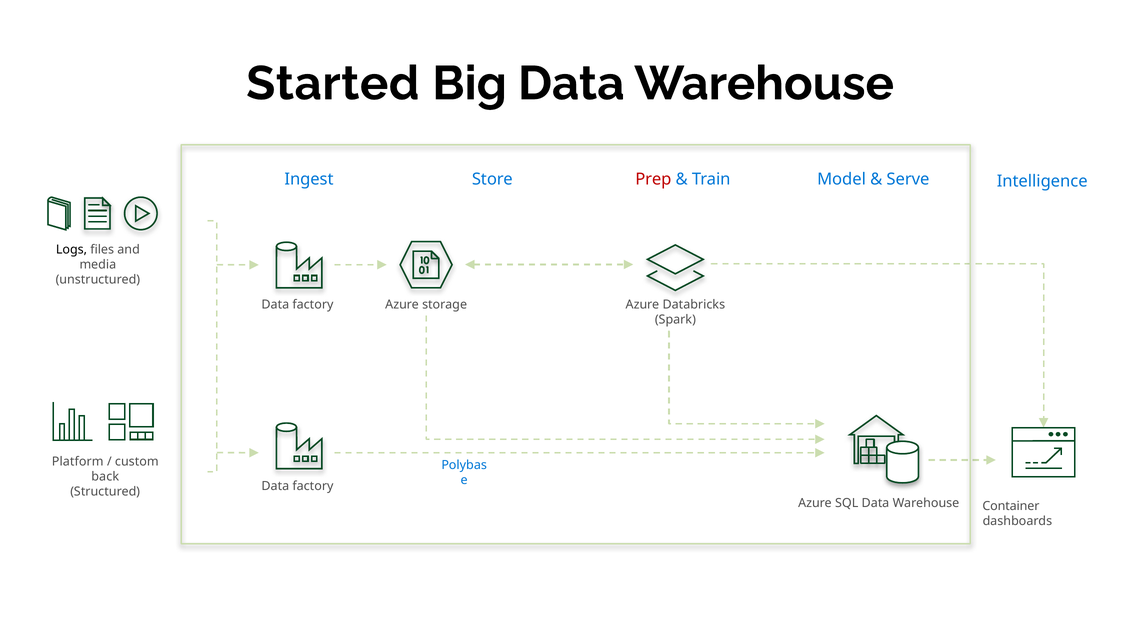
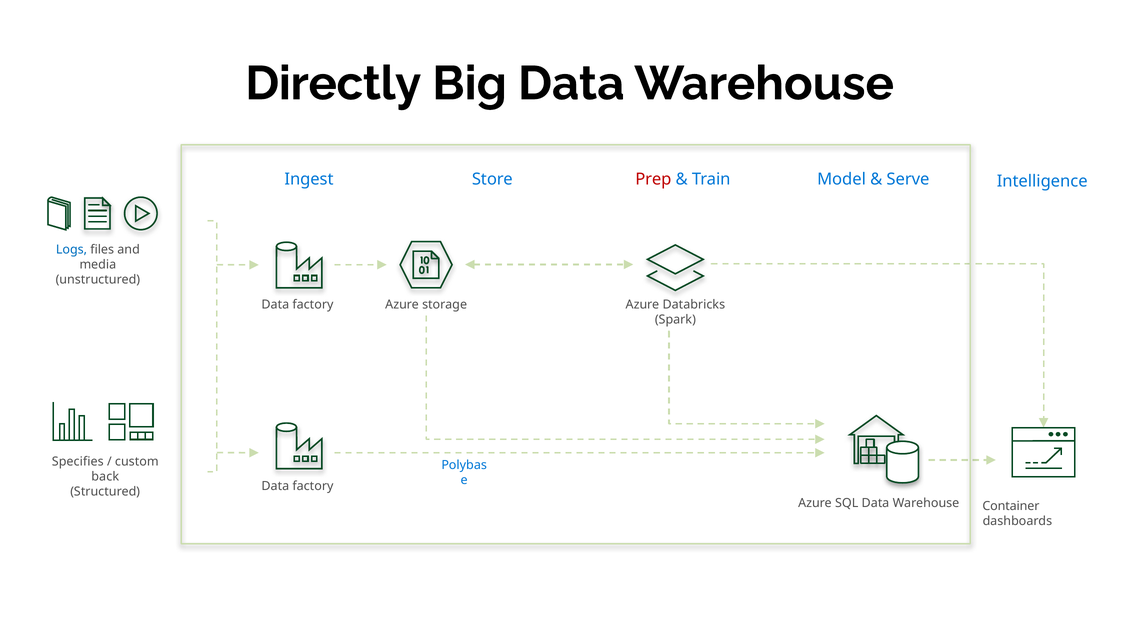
Started: Started -> Directly
Logs colour: black -> blue
Platform: Platform -> Specifies
